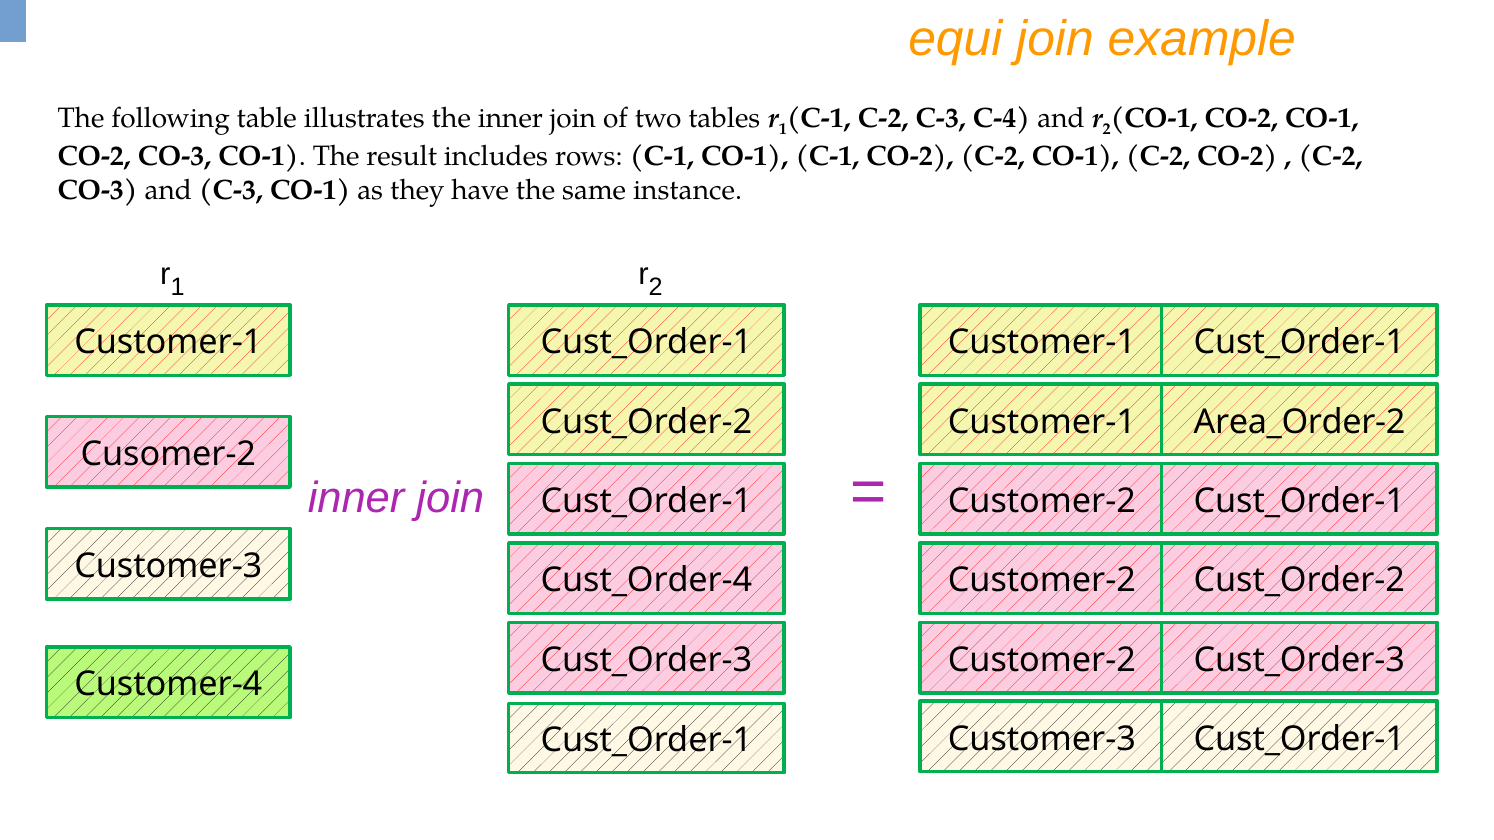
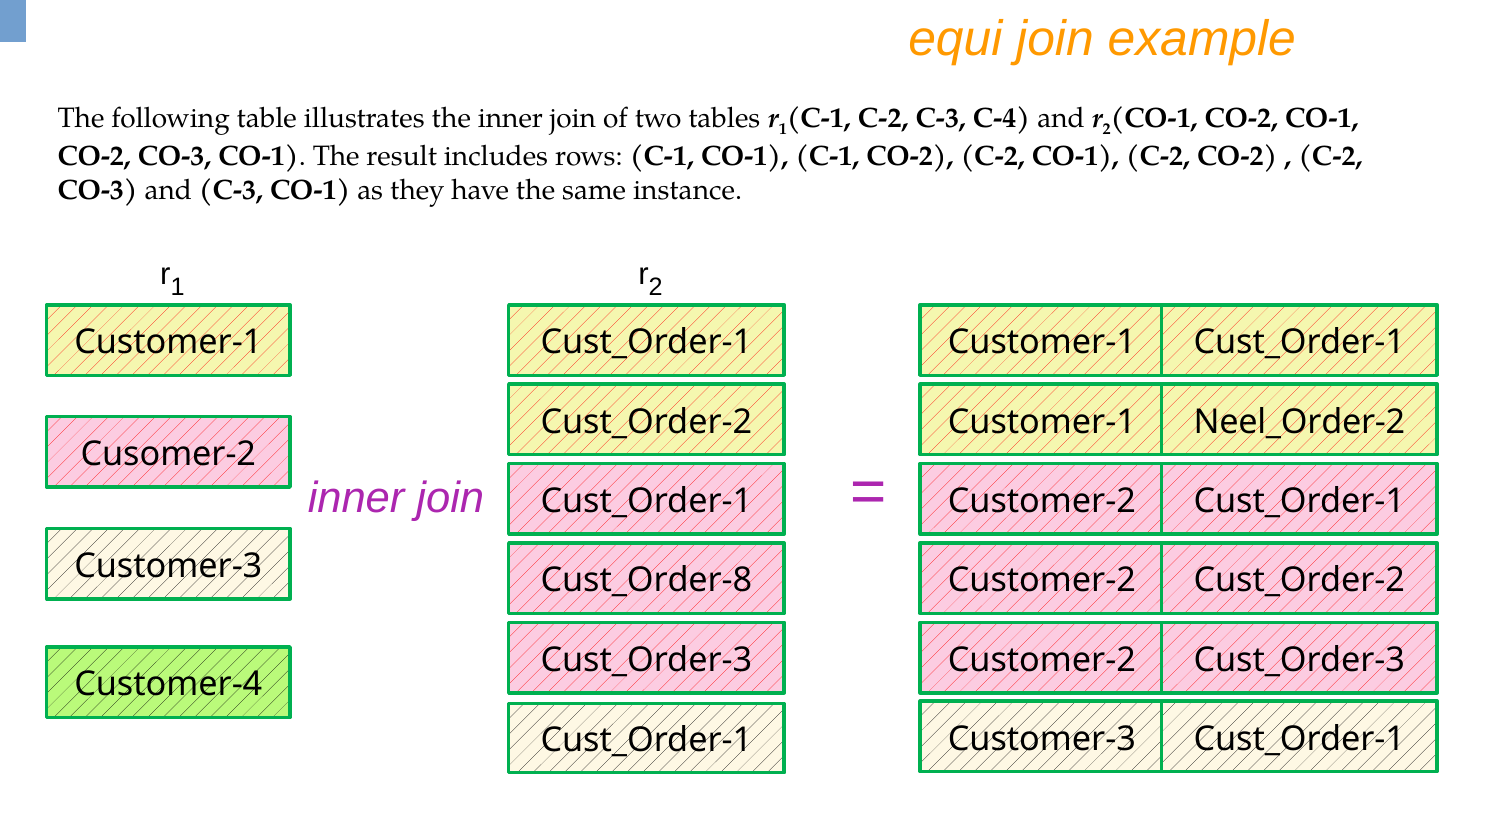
Area_Order-2: Area_Order-2 -> Neel_Order-2
Cust_Order-4: Cust_Order-4 -> Cust_Order-8
